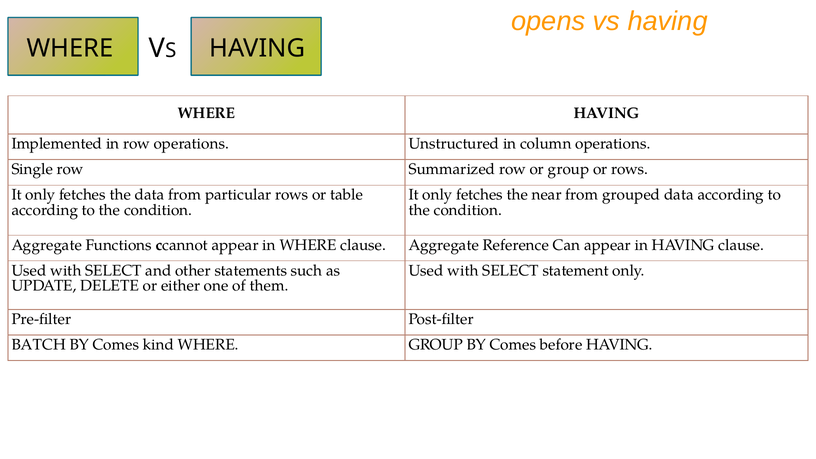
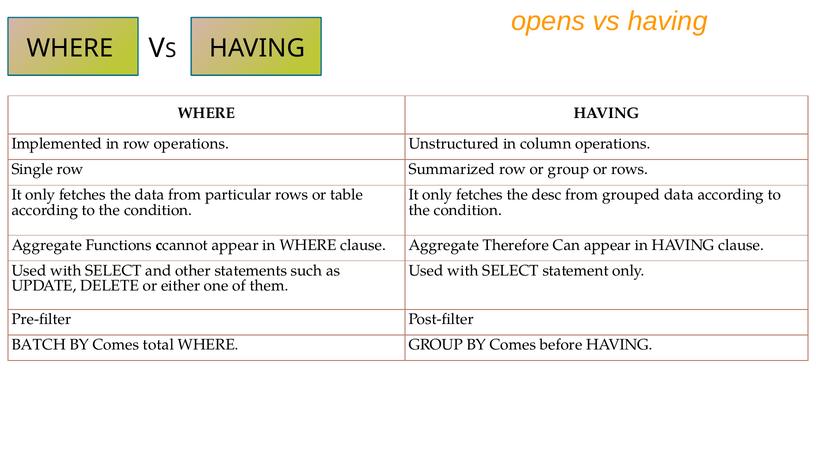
near: near -> desc
Reference: Reference -> Therefore
kind: kind -> total
